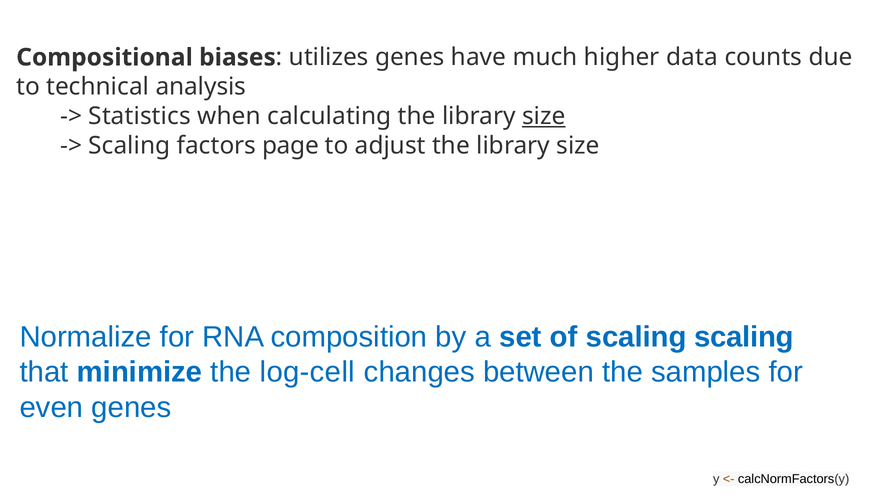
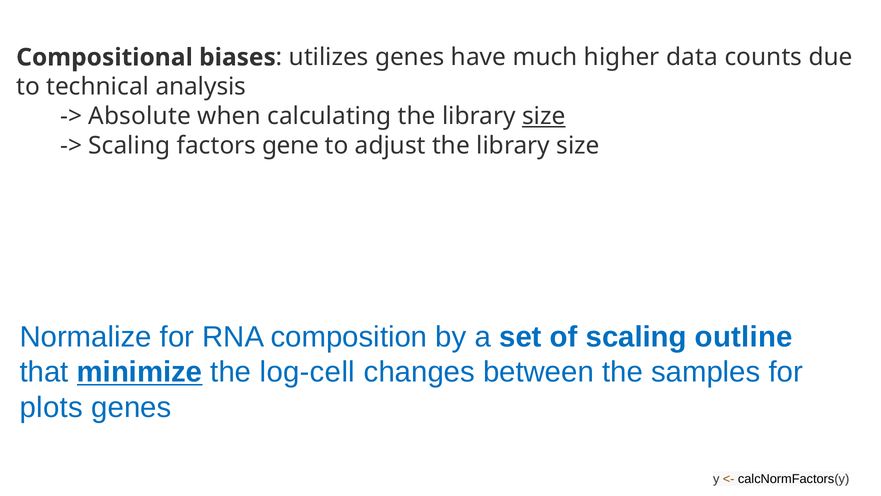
Statistics: Statistics -> Absolute
page: page -> gene
scaling scaling: scaling -> outline
minimize underline: none -> present
even: even -> plots
